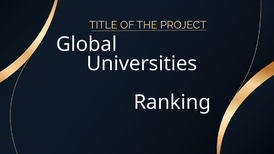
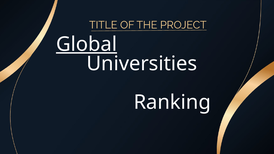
Global underline: none -> present
